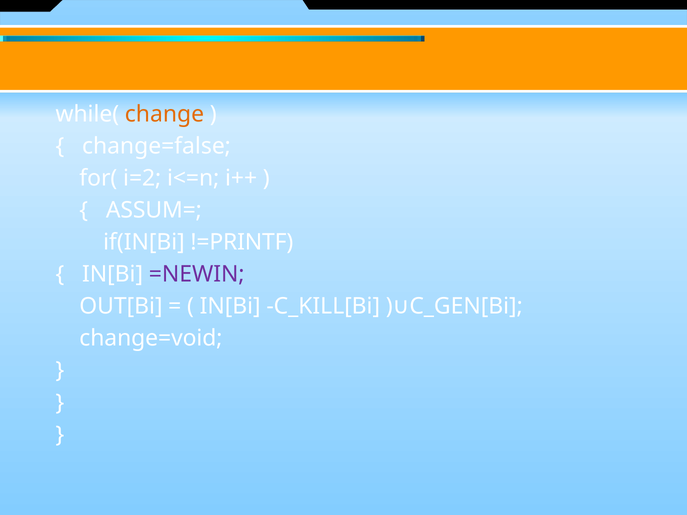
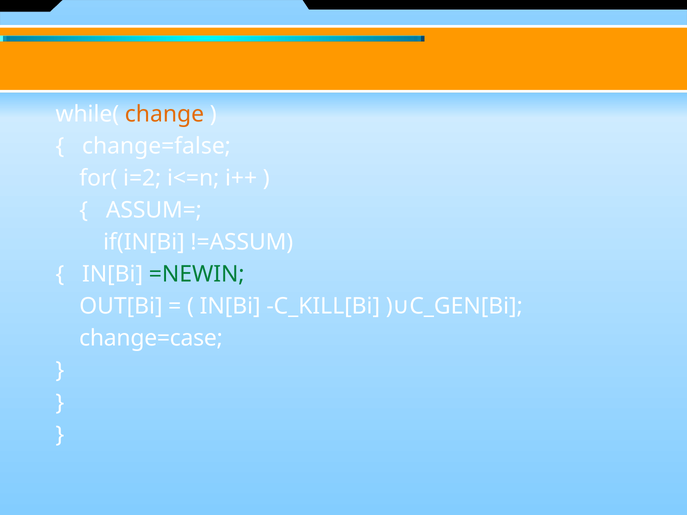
!=PRINTF: !=PRINTF -> !=ASSUM
=NEWIN colour: purple -> green
change=void: change=void -> change=case
